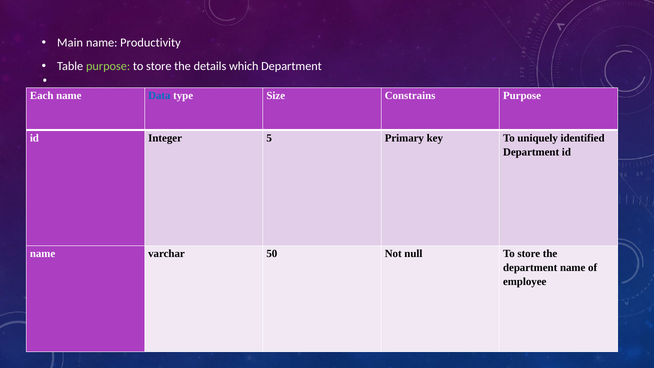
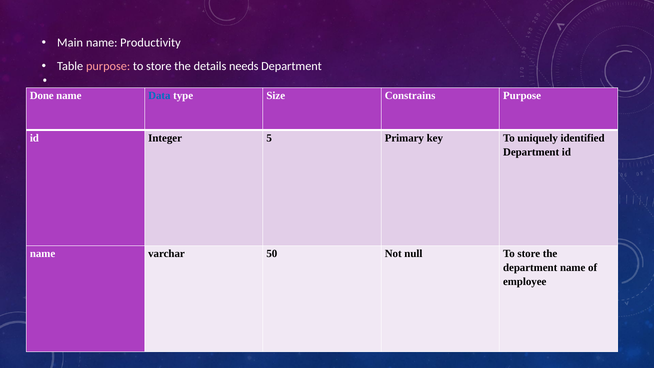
purpose at (108, 66) colour: light green -> pink
which: which -> needs
Each: Each -> Done
